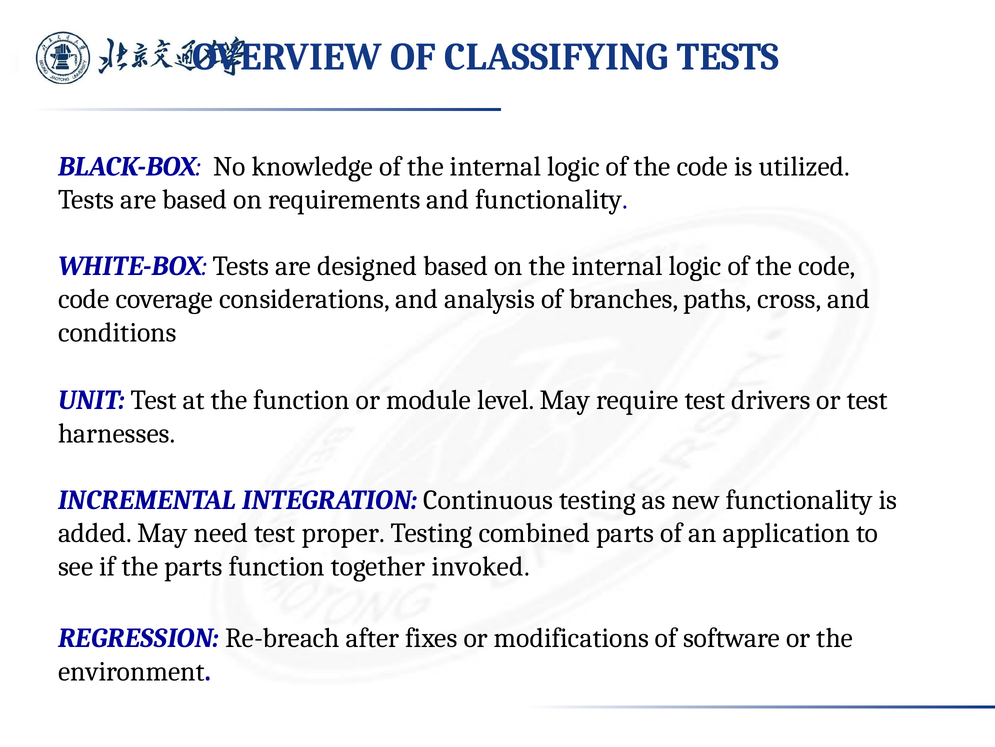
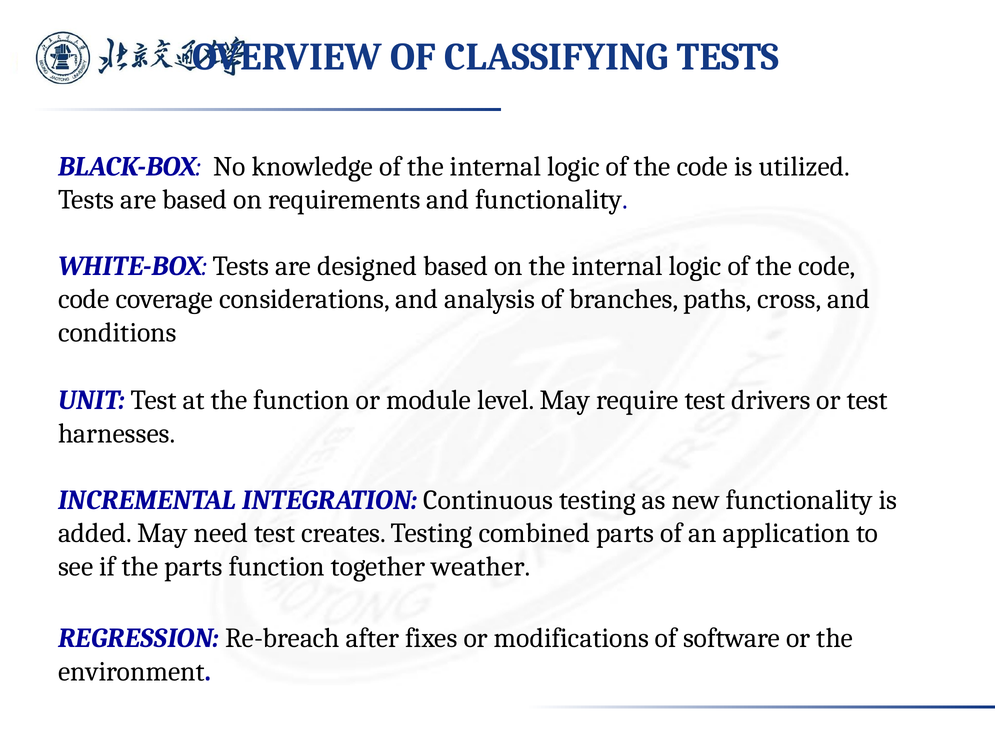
proper: proper -> creates
invoked: invoked -> weather
